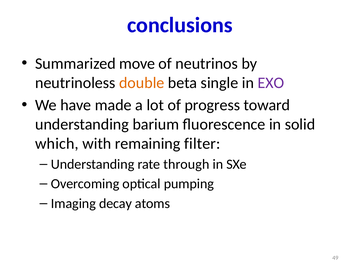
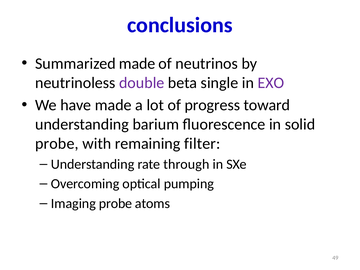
Summarized move: move -> made
double colour: orange -> purple
which at (57, 144): which -> probe
Imaging decay: decay -> probe
